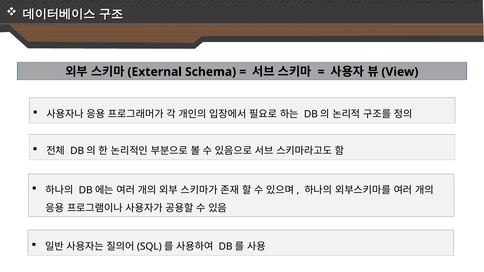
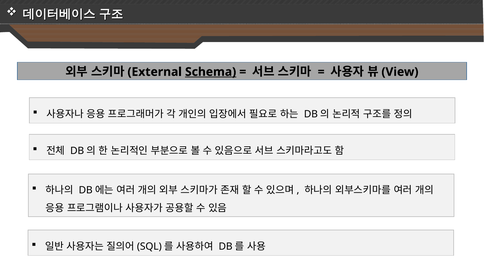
Schema underline: none -> present
